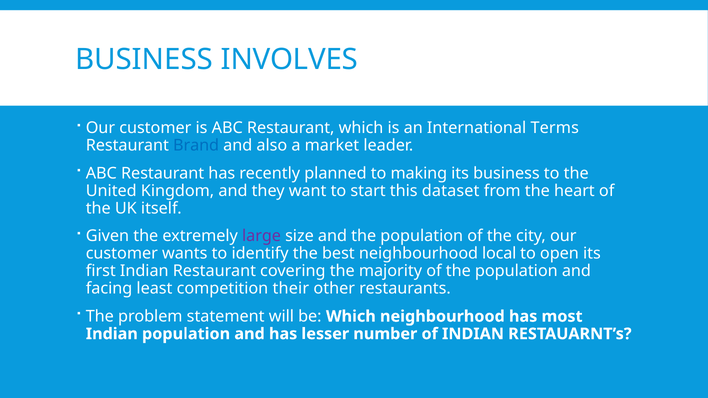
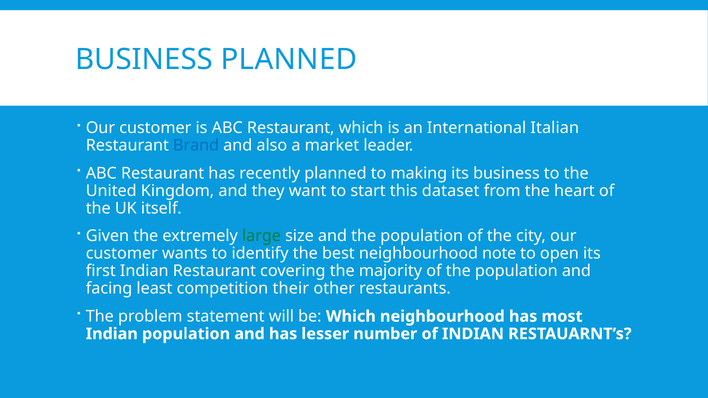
BUSINESS INVOLVES: INVOLVES -> PLANNED
Terms: Terms -> Italian
large colour: purple -> green
local: local -> note
